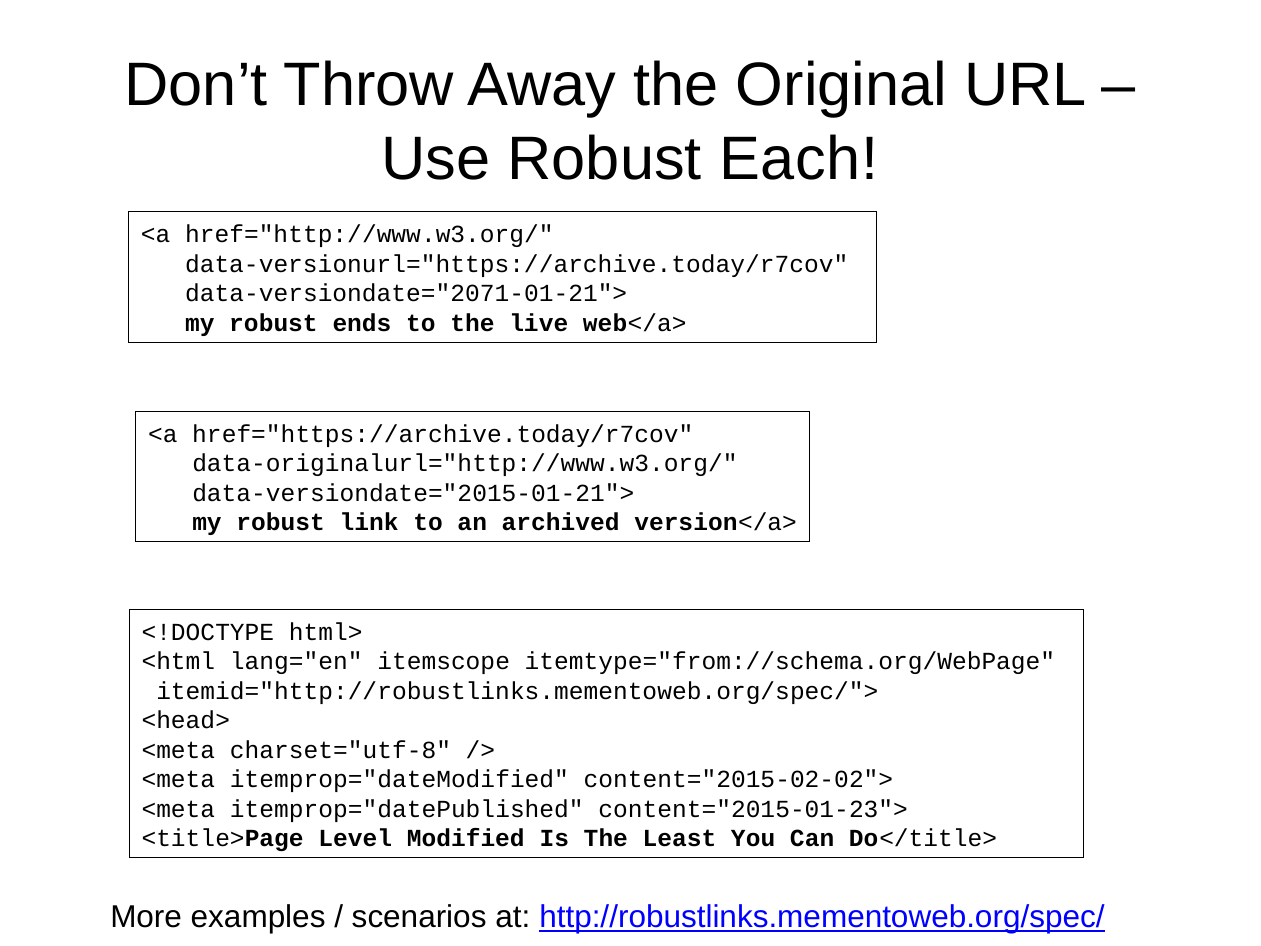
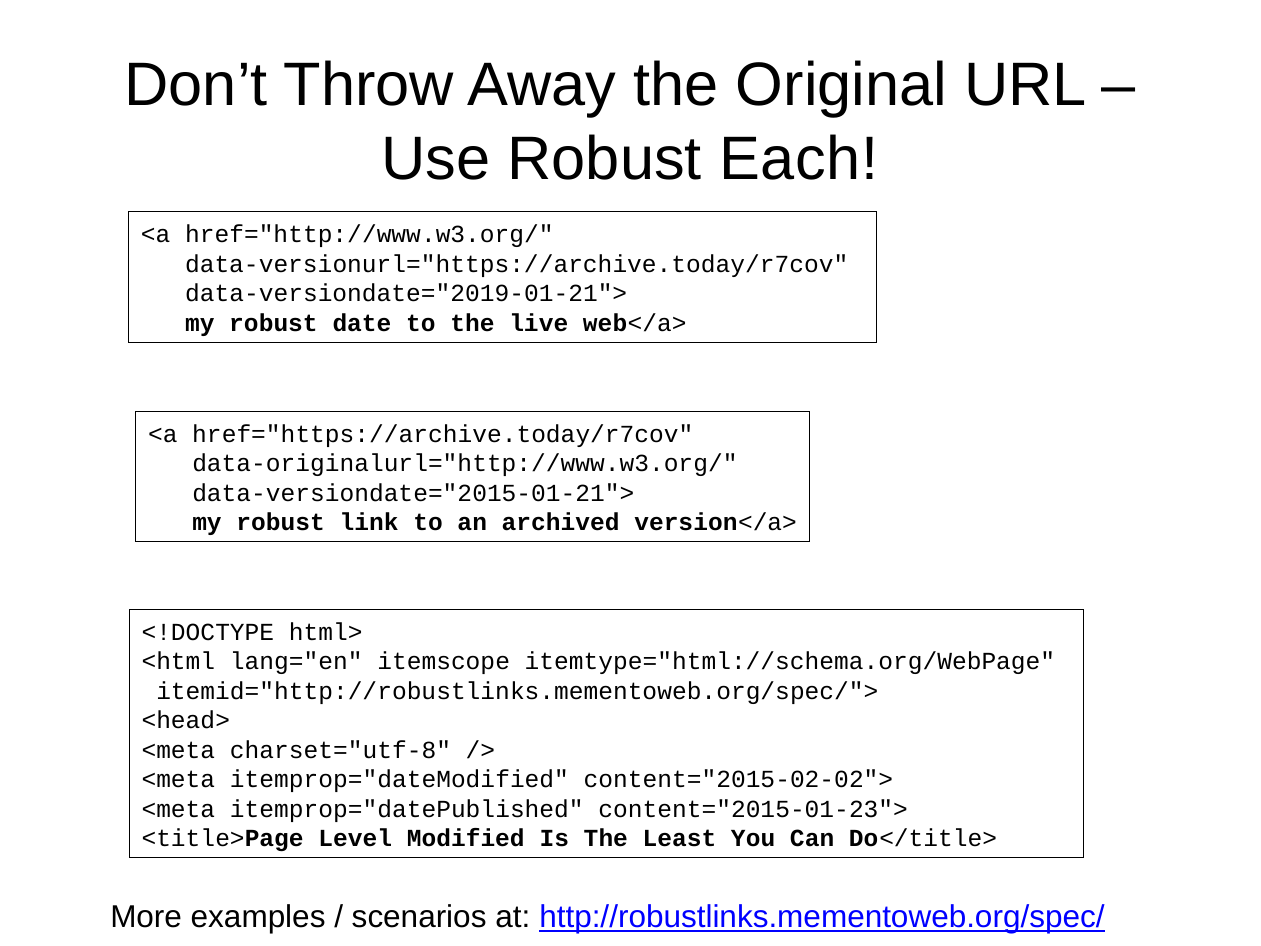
data-versiondate="2071-01-21">: data-versiondate="2071-01-21"> -> data-versiondate="2019-01-21">
ends: ends -> date
itemtype="from://schema.org/WebPage: itemtype="from://schema.org/WebPage -> itemtype="html://schema.org/WebPage
